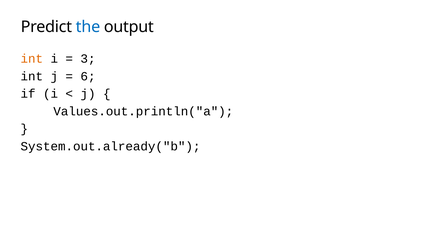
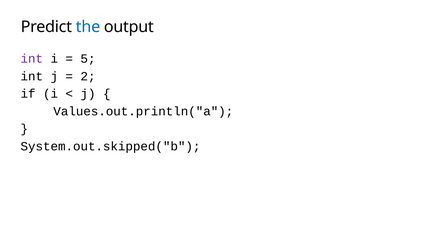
int at (32, 59) colour: orange -> purple
3: 3 -> 5
6: 6 -> 2
System.out.already("b: System.out.already("b -> System.out.skipped("b
